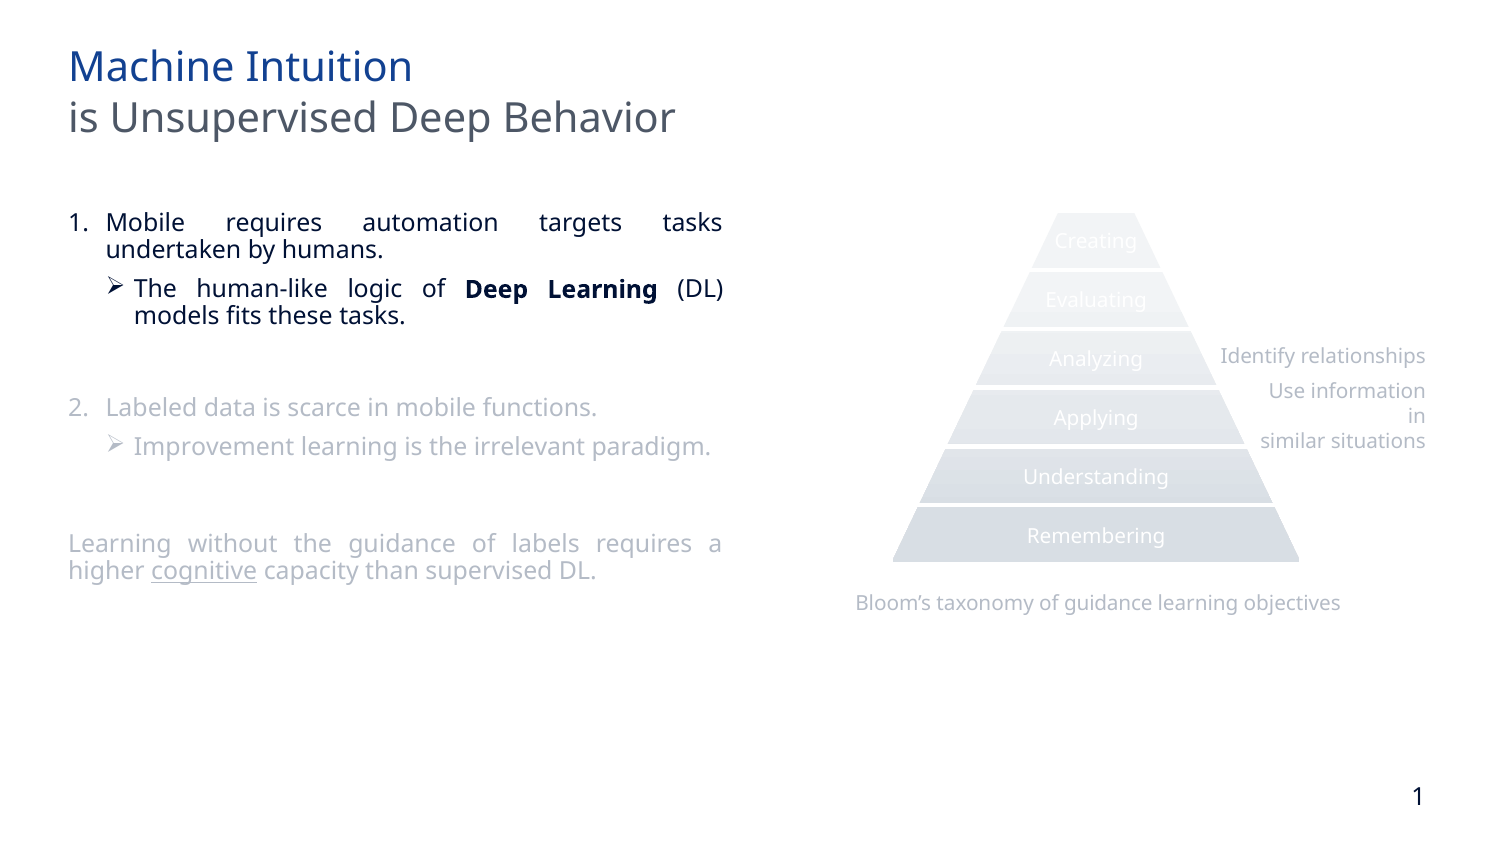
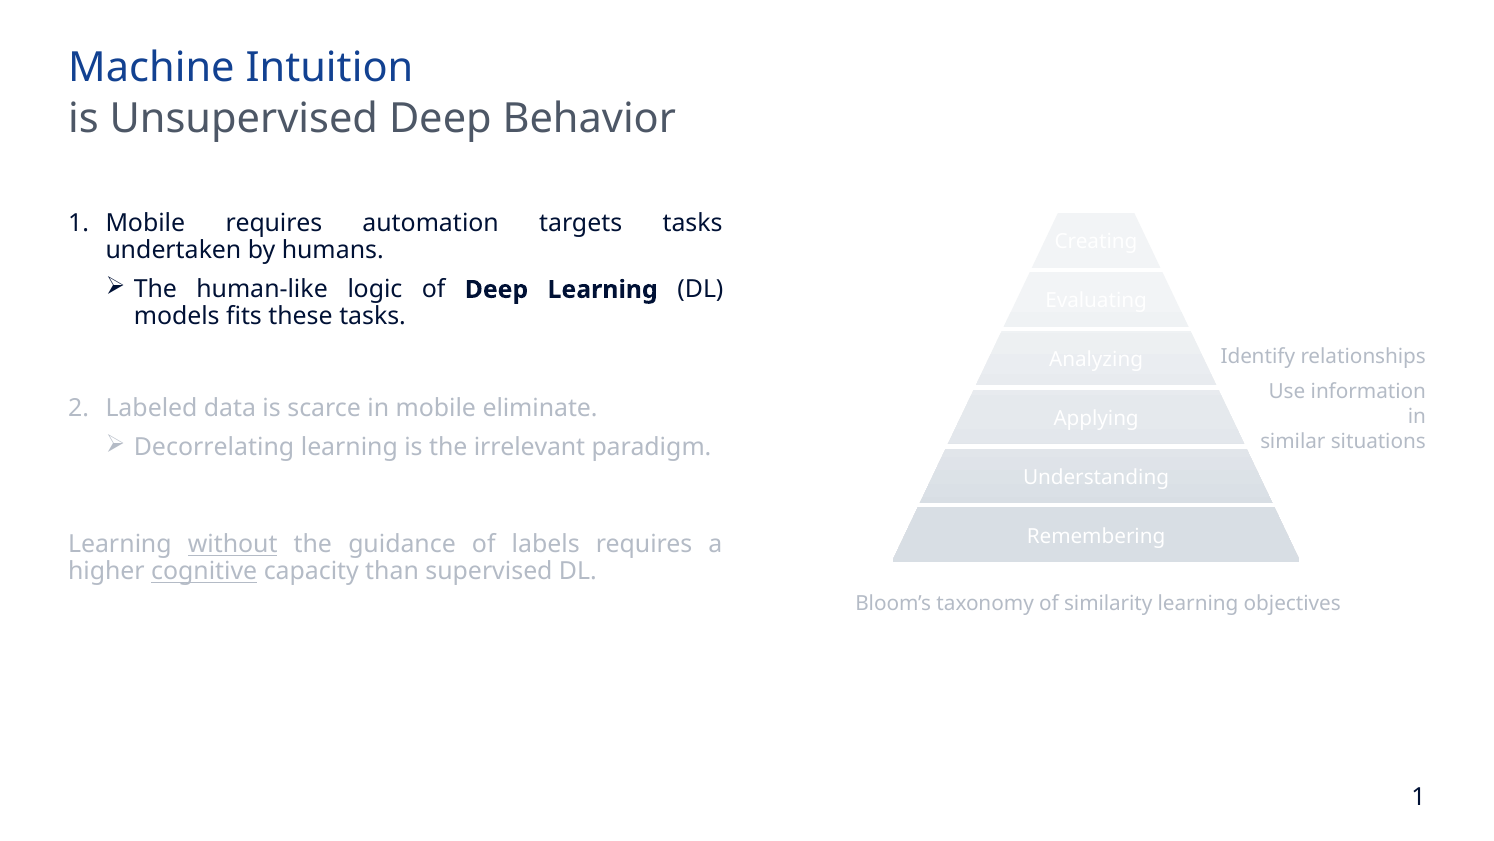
functions: functions -> eliminate
Improvement: Improvement -> Decorrelating
without underline: none -> present
of guidance: guidance -> similarity
